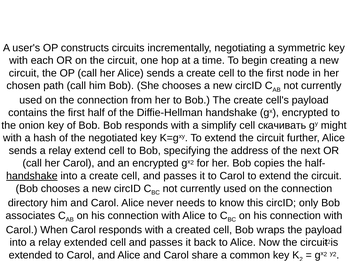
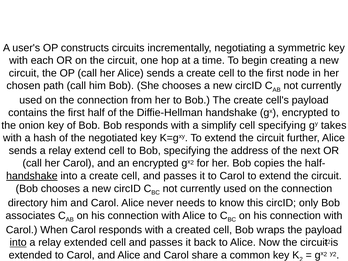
cell скачивать: скачивать -> specifying
might: might -> takes
into at (18, 242) underline: none -> present
